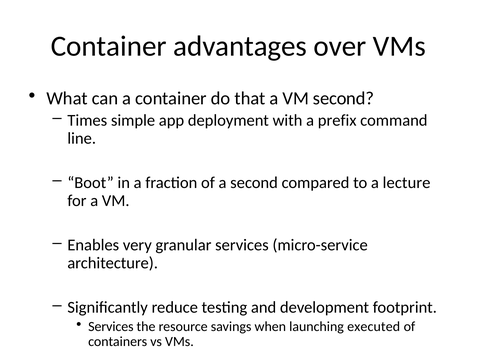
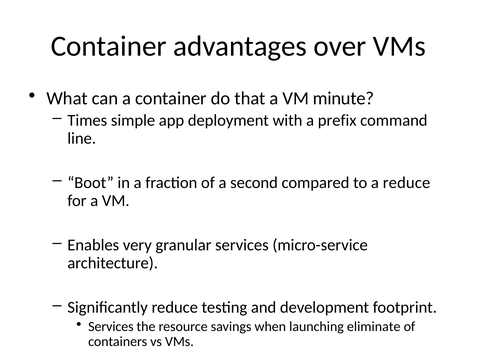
VM second: second -> minute
a lecture: lecture -> reduce
executed: executed -> eliminate
